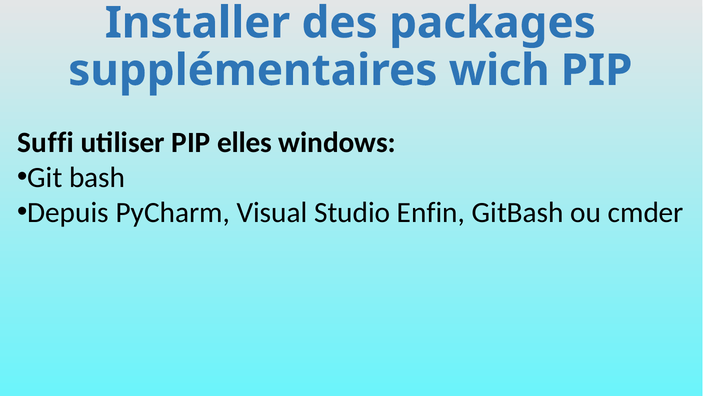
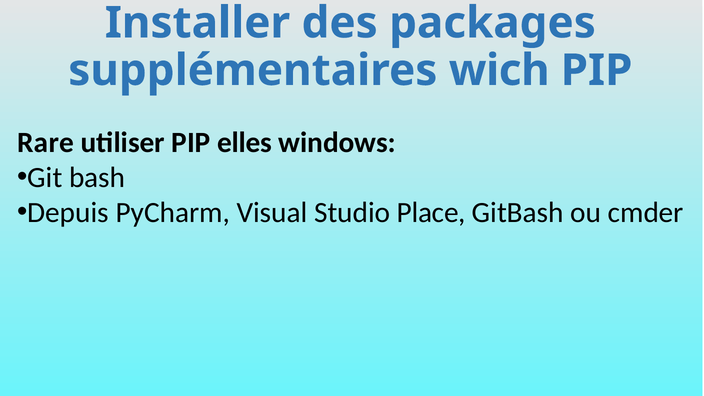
Suffi: Suffi -> Rare
Enfin: Enfin -> Place
